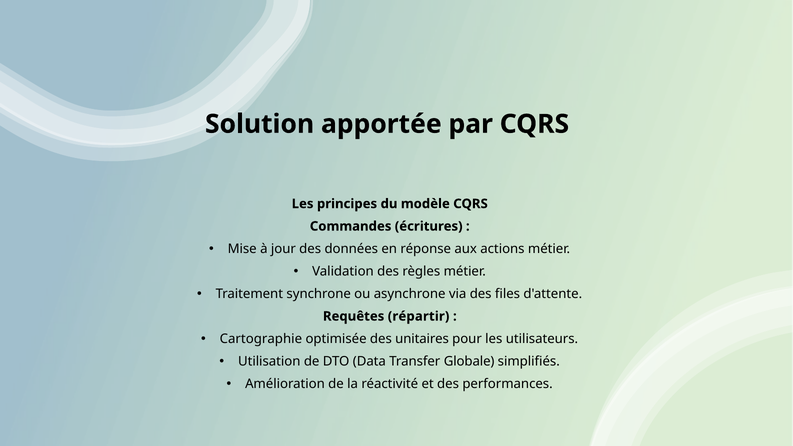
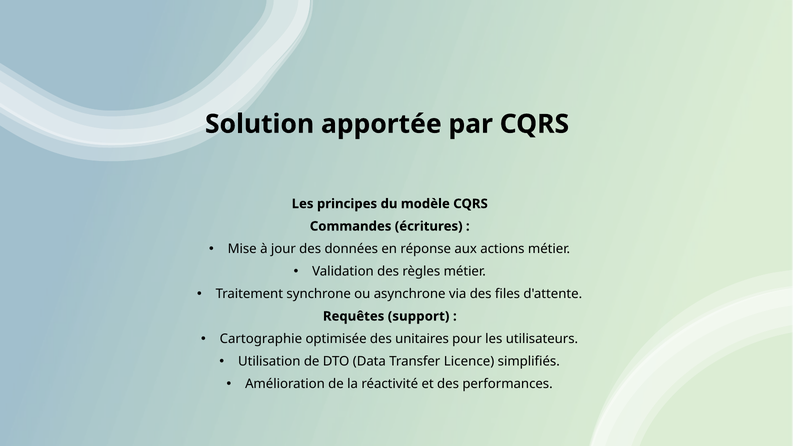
répartir: répartir -> support
Globale: Globale -> Licence
